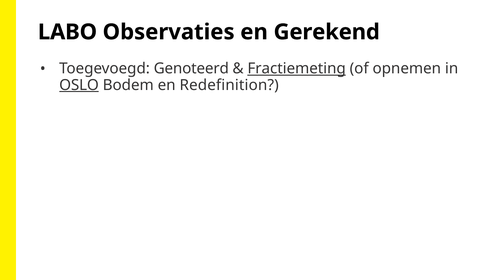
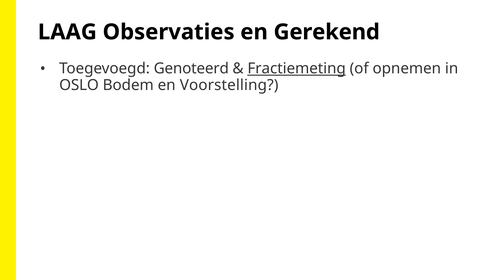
LABO: LABO -> LAAG
OSLO underline: present -> none
Redefinition: Redefinition -> Voorstelling
